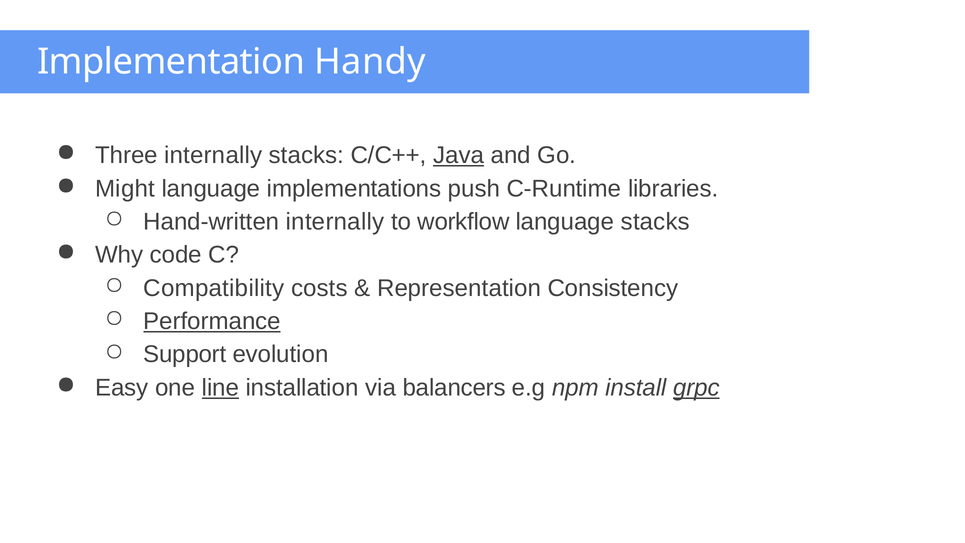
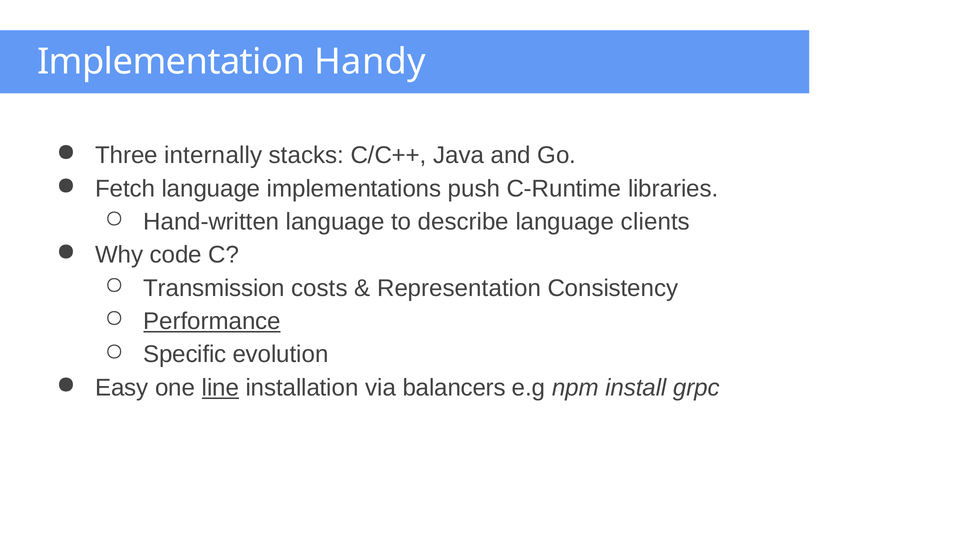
Java underline: present -> none
Might: Might -> Fetch
Hand-written internally: internally -> language
workflow: workflow -> describe
language stacks: stacks -> clients
Compatibility: Compatibility -> Transmission
Support: Support -> Specific
grpc underline: present -> none
